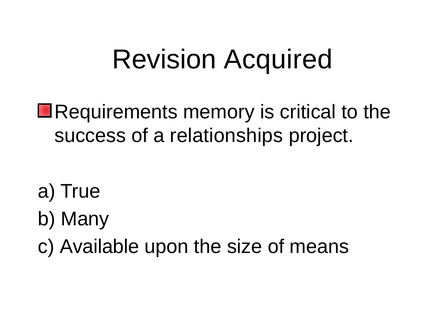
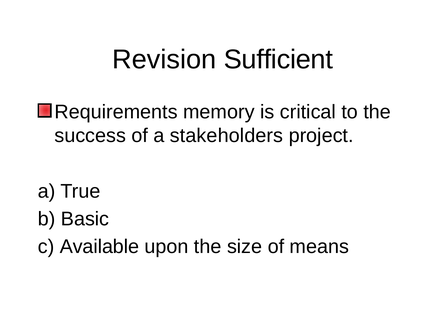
Acquired: Acquired -> Sufficient
relationships: relationships -> stakeholders
Many: Many -> Basic
